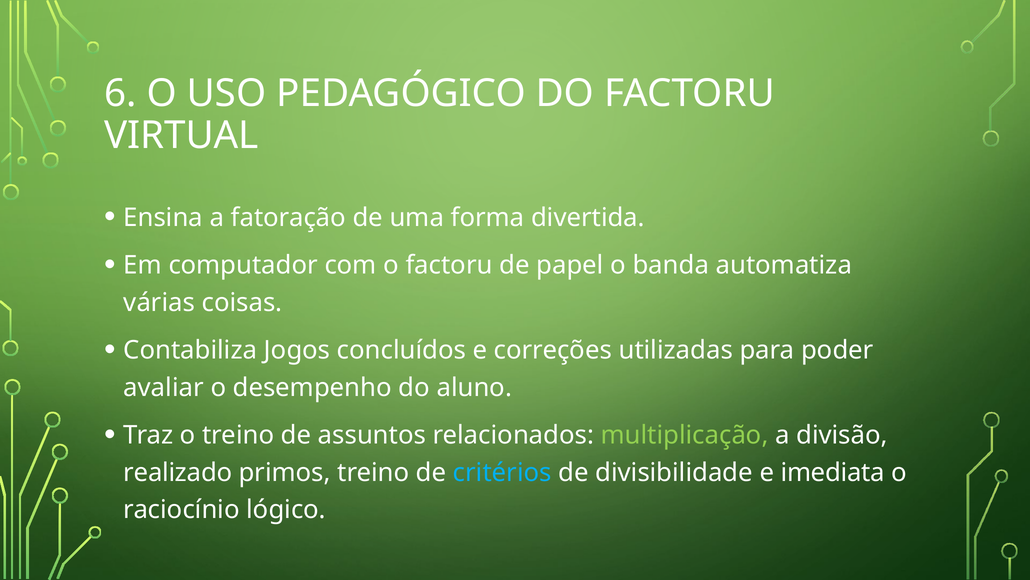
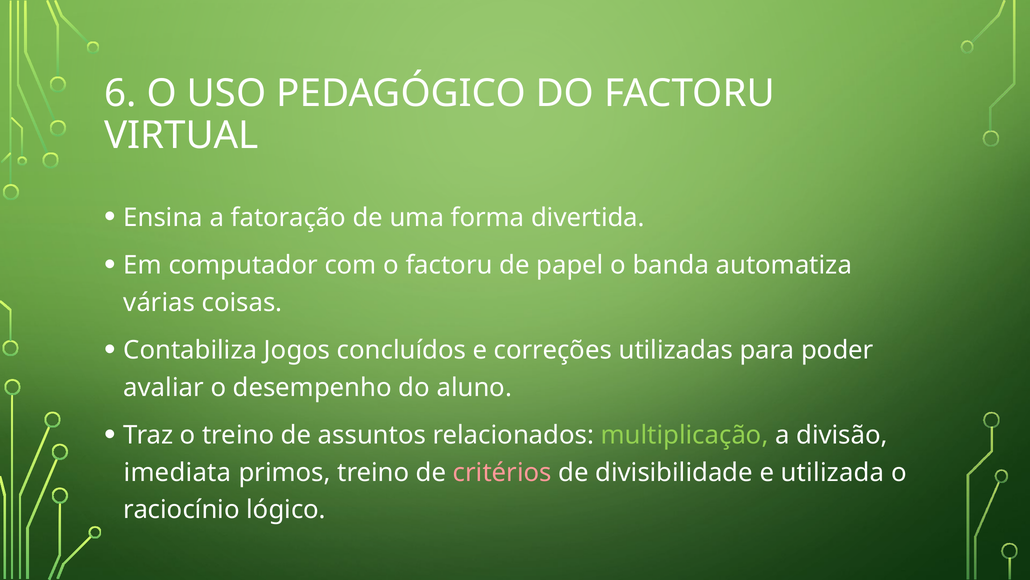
realizado: realizado -> imediata
critérios colour: light blue -> pink
imediata: imediata -> utilizada
